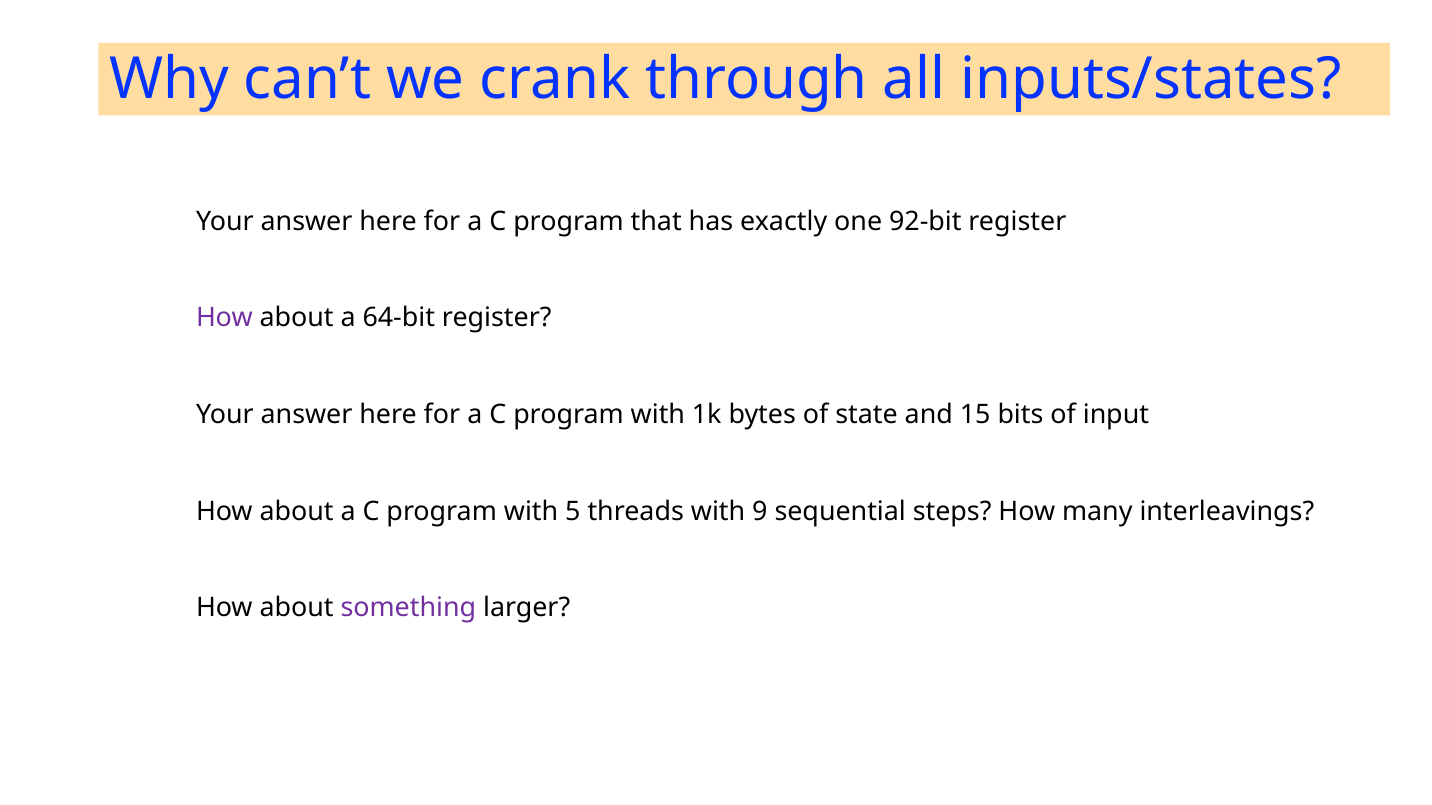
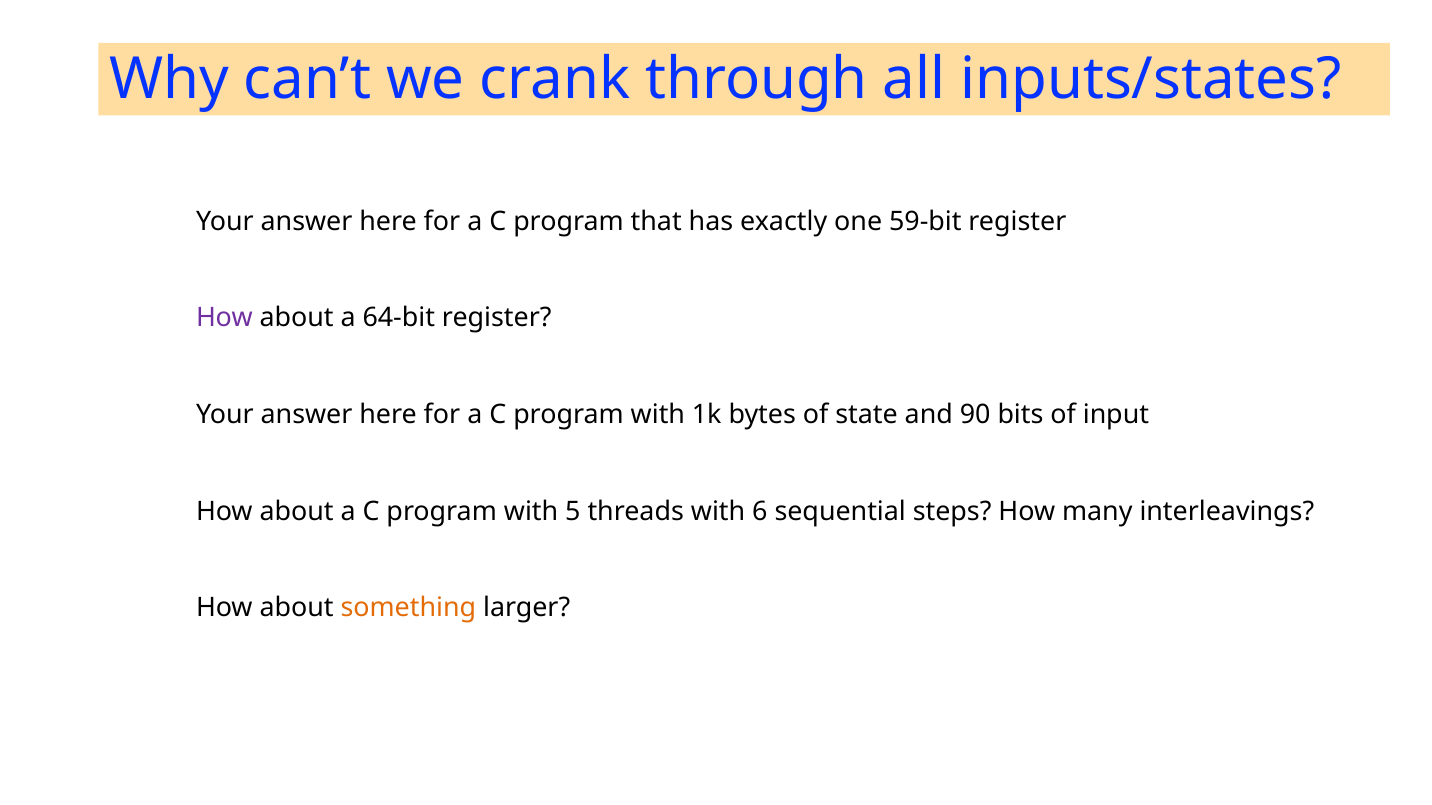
92-bit: 92-bit -> 59-bit
15: 15 -> 90
9: 9 -> 6
something colour: purple -> orange
